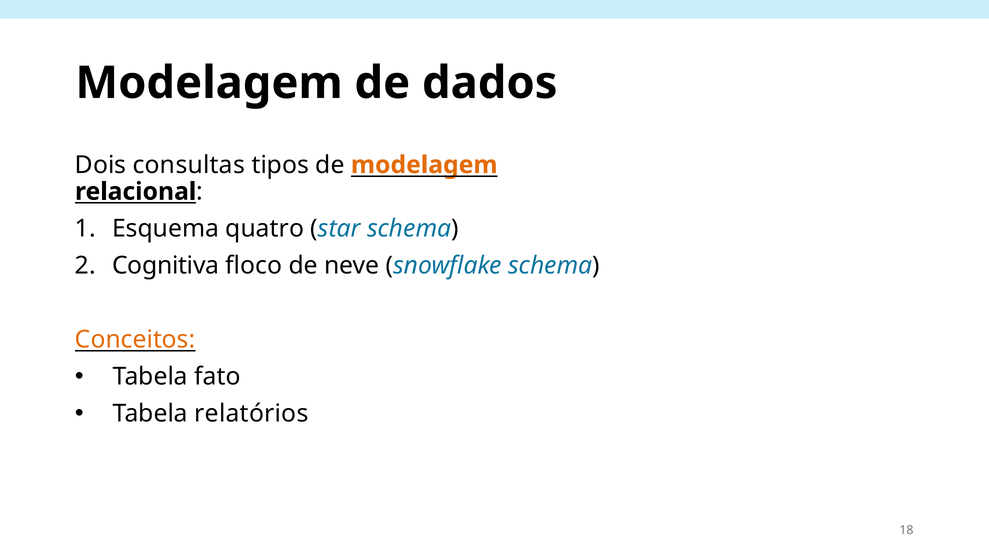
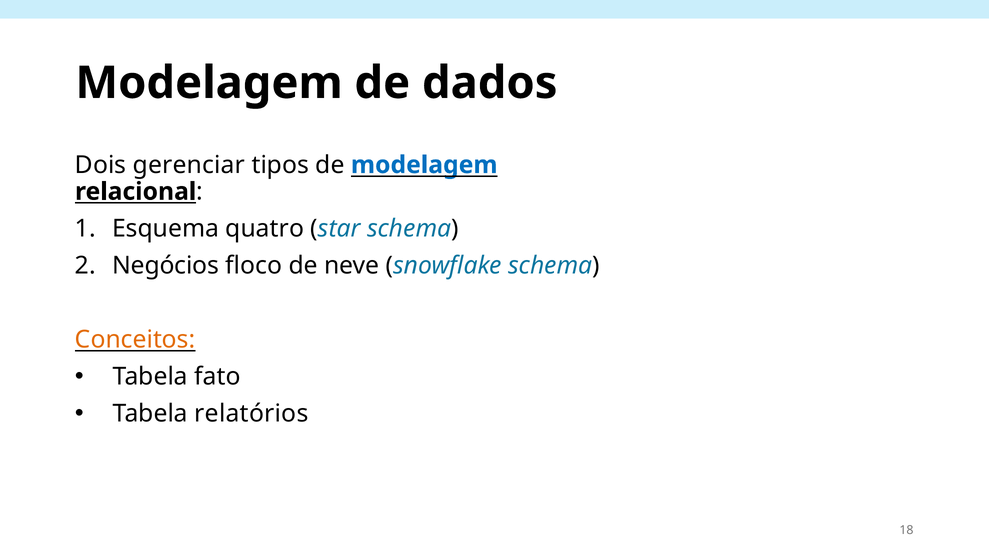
consultas: consultas -> gerenciar
modelagem at (424, 165) colour: orange -> blue
Cognitiva: Cognitiva -> Negócios
